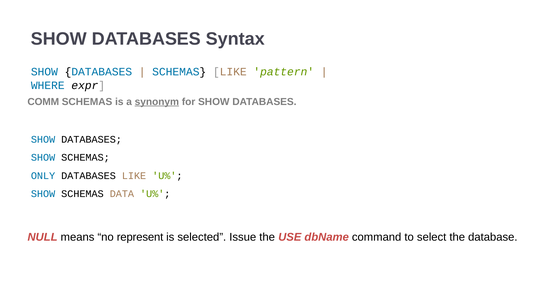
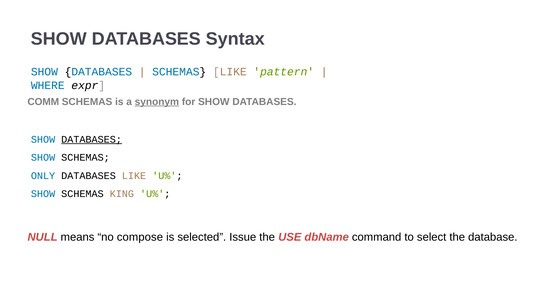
DATABASES at (92, 139) underline: none -> present
DATA: DATA -> KING
represent: represent -> compose
